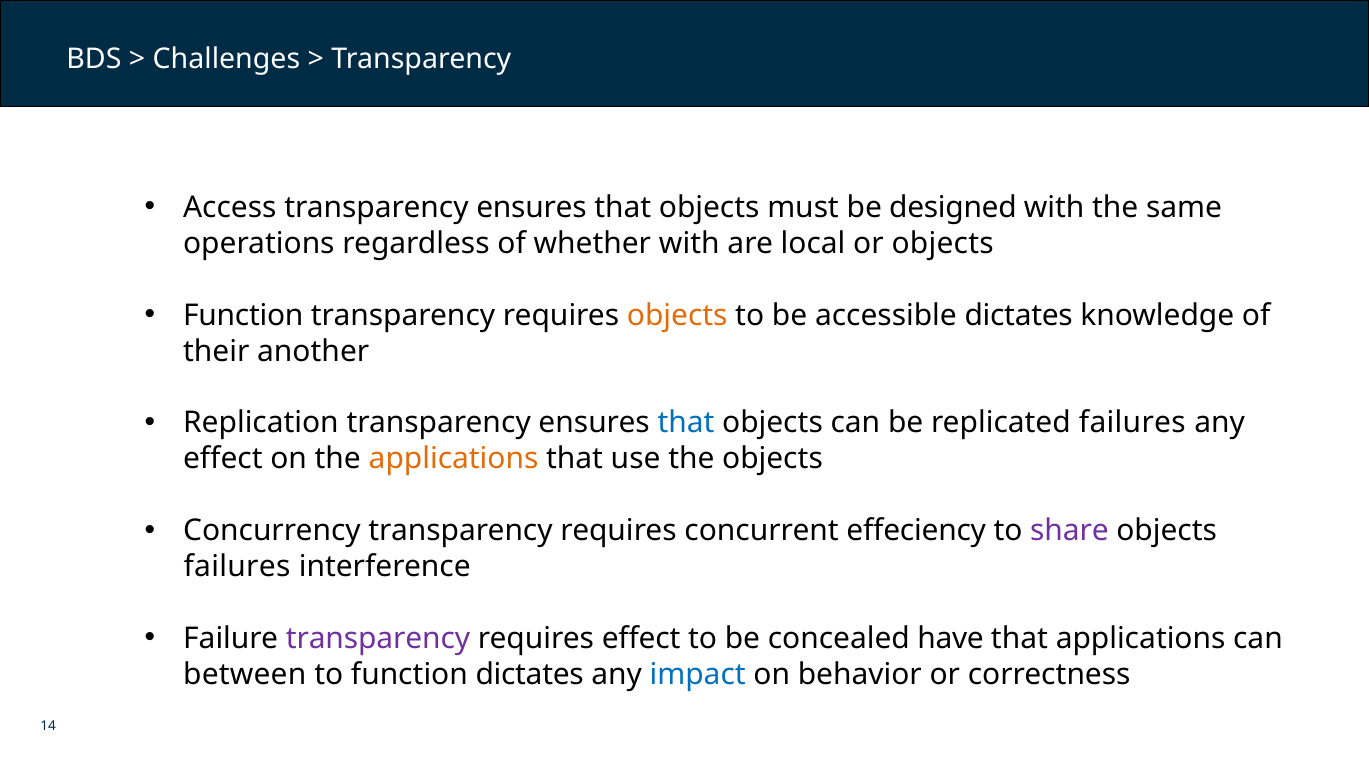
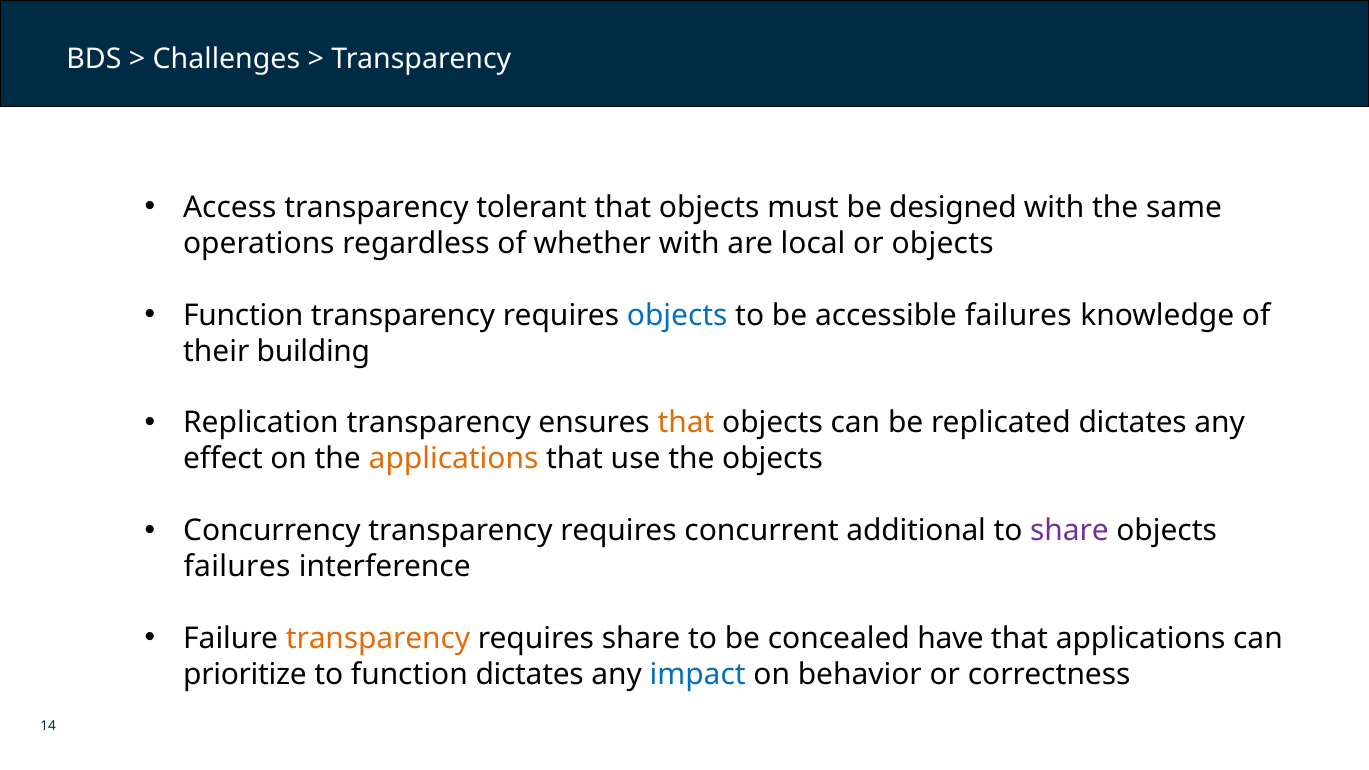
Access transparency ensures: ensures -> tolerant
objects at (677, 315) colour: orange -> blue
accessible dictates: dictates -> failures
another: another -> building
that at (686, 423) colour: blue -> orange
replicated failures: failures -> dictates
effeciency: effeciency -> additional
transparency at (378, 639) colour: purple -> orange
requires effect: effect -> share
between: between -> prioritize
